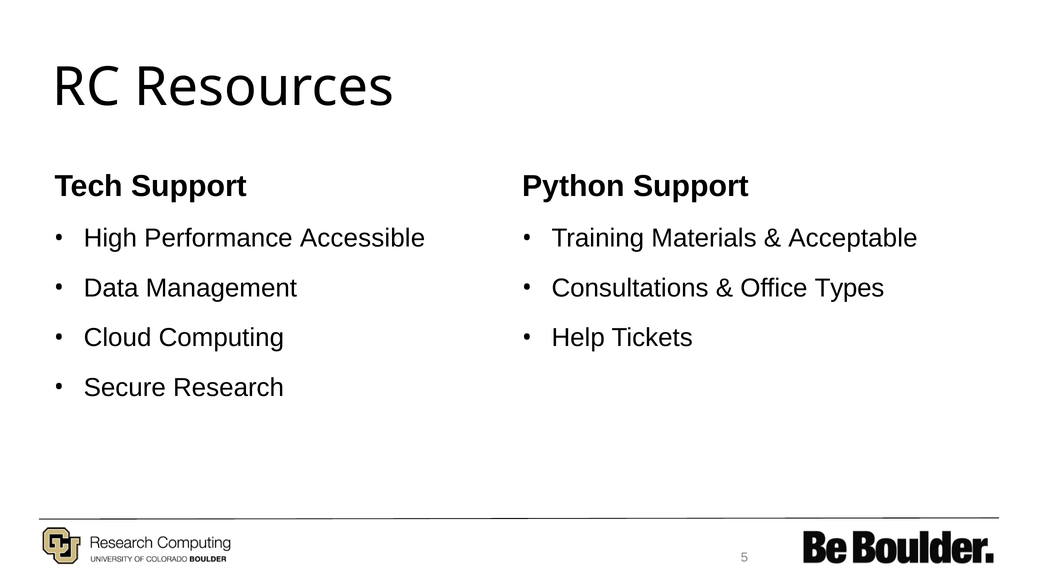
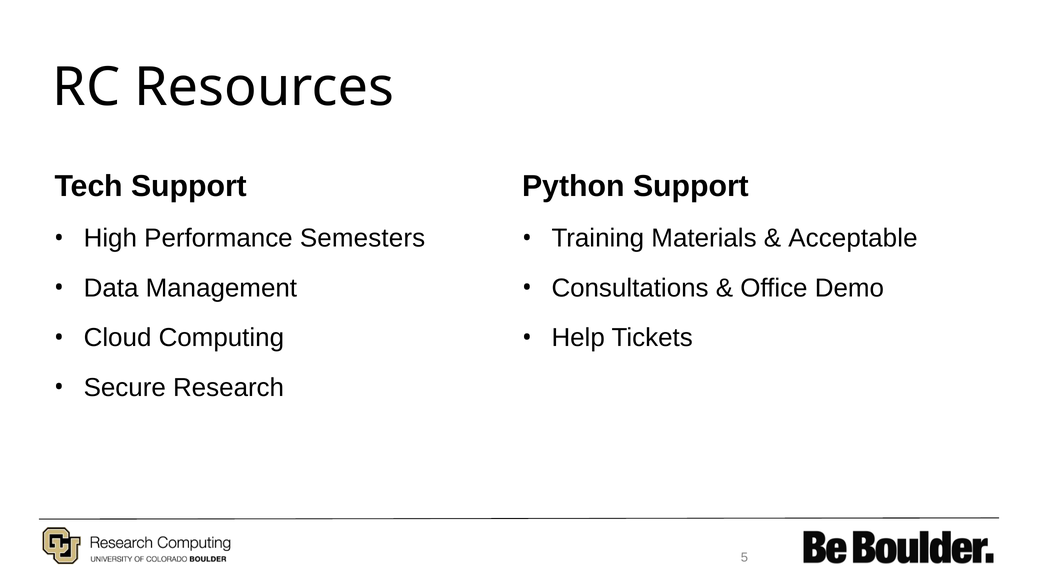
Accessible: Accessible -> Semesters
Types: Types -> Demo
